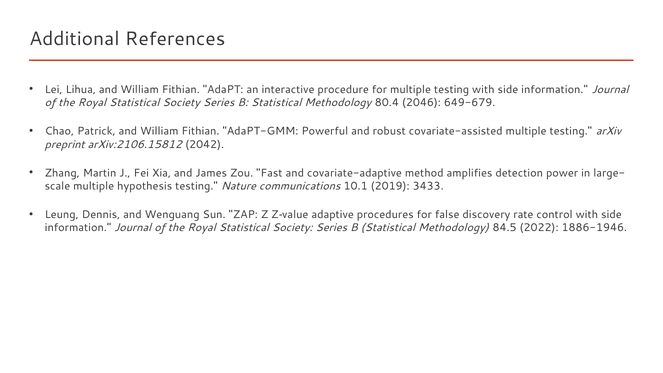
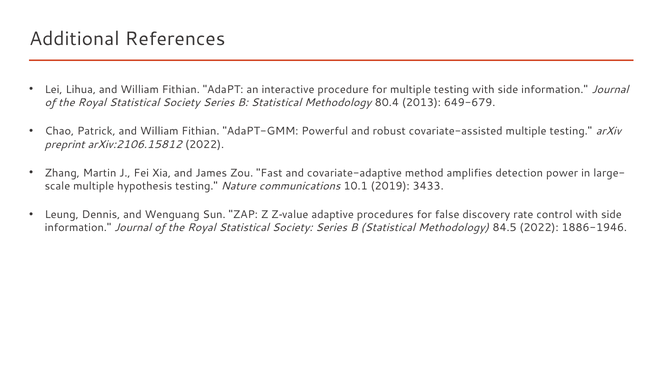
2046: 2046 -> 2013
arXiv:2106.15812 2042: 2042 -> 2022
